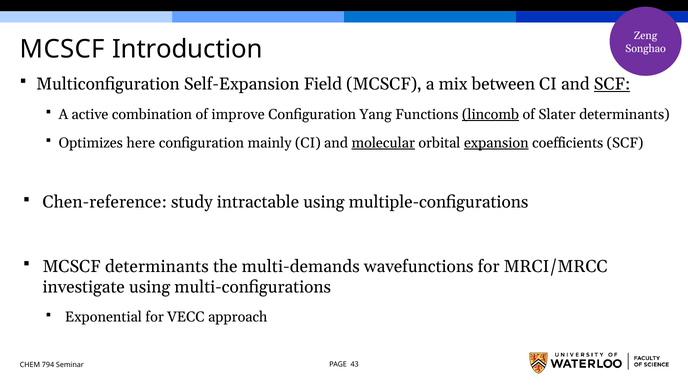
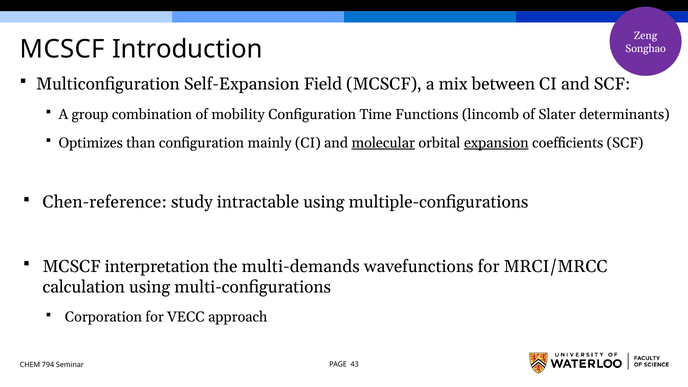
SCF at (612, 84) underline: present -> none
active: active -> group
improve: improve -> mobility
Yang: Yang -> Time
lincomb underline: present -> none
here: here -> than
MCSCF determinants: determinants -> interpretation
investigate: investigate -> calculation
Exponential: Exponential -> Corporation
